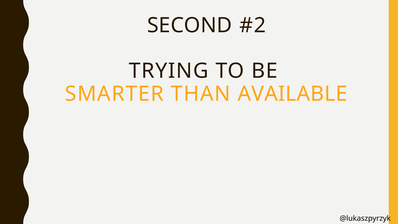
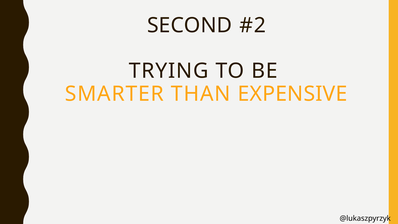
AVAILABLE: AVAILABLE -> EXPENSIVE
